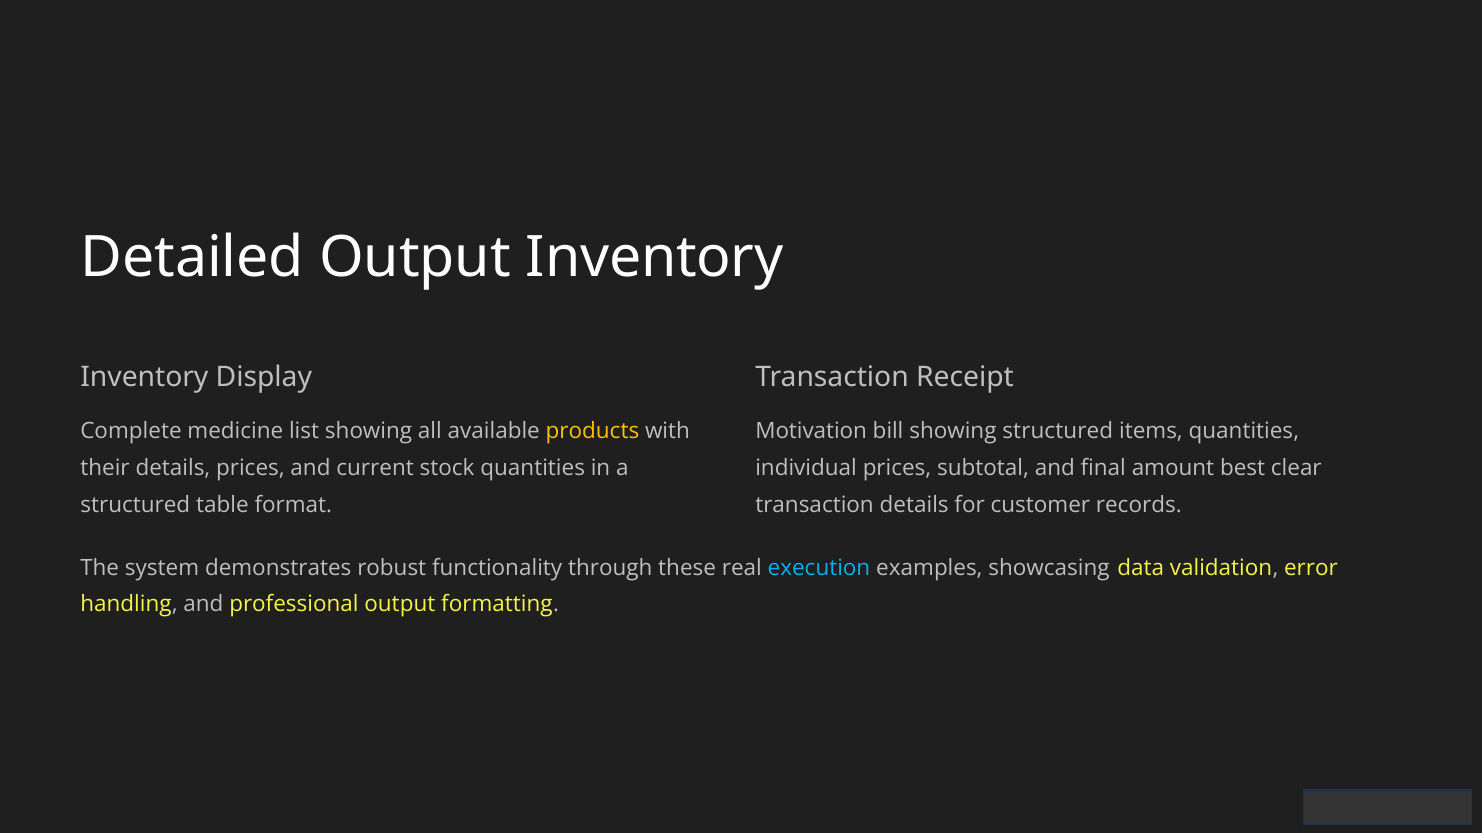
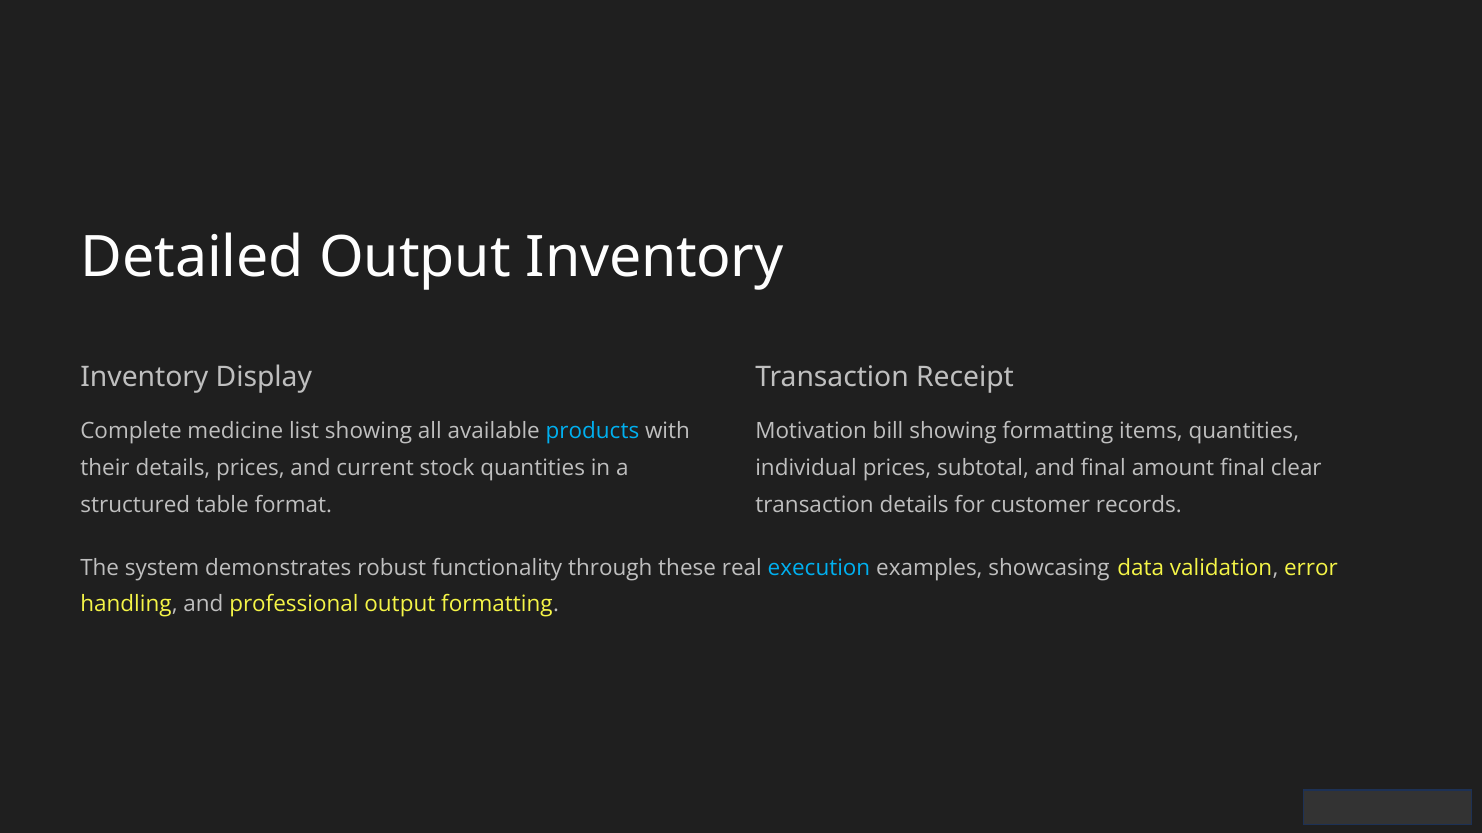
products colour: yellow -> light blue
showing structured: structured -> formatting
amount best: best -> final
